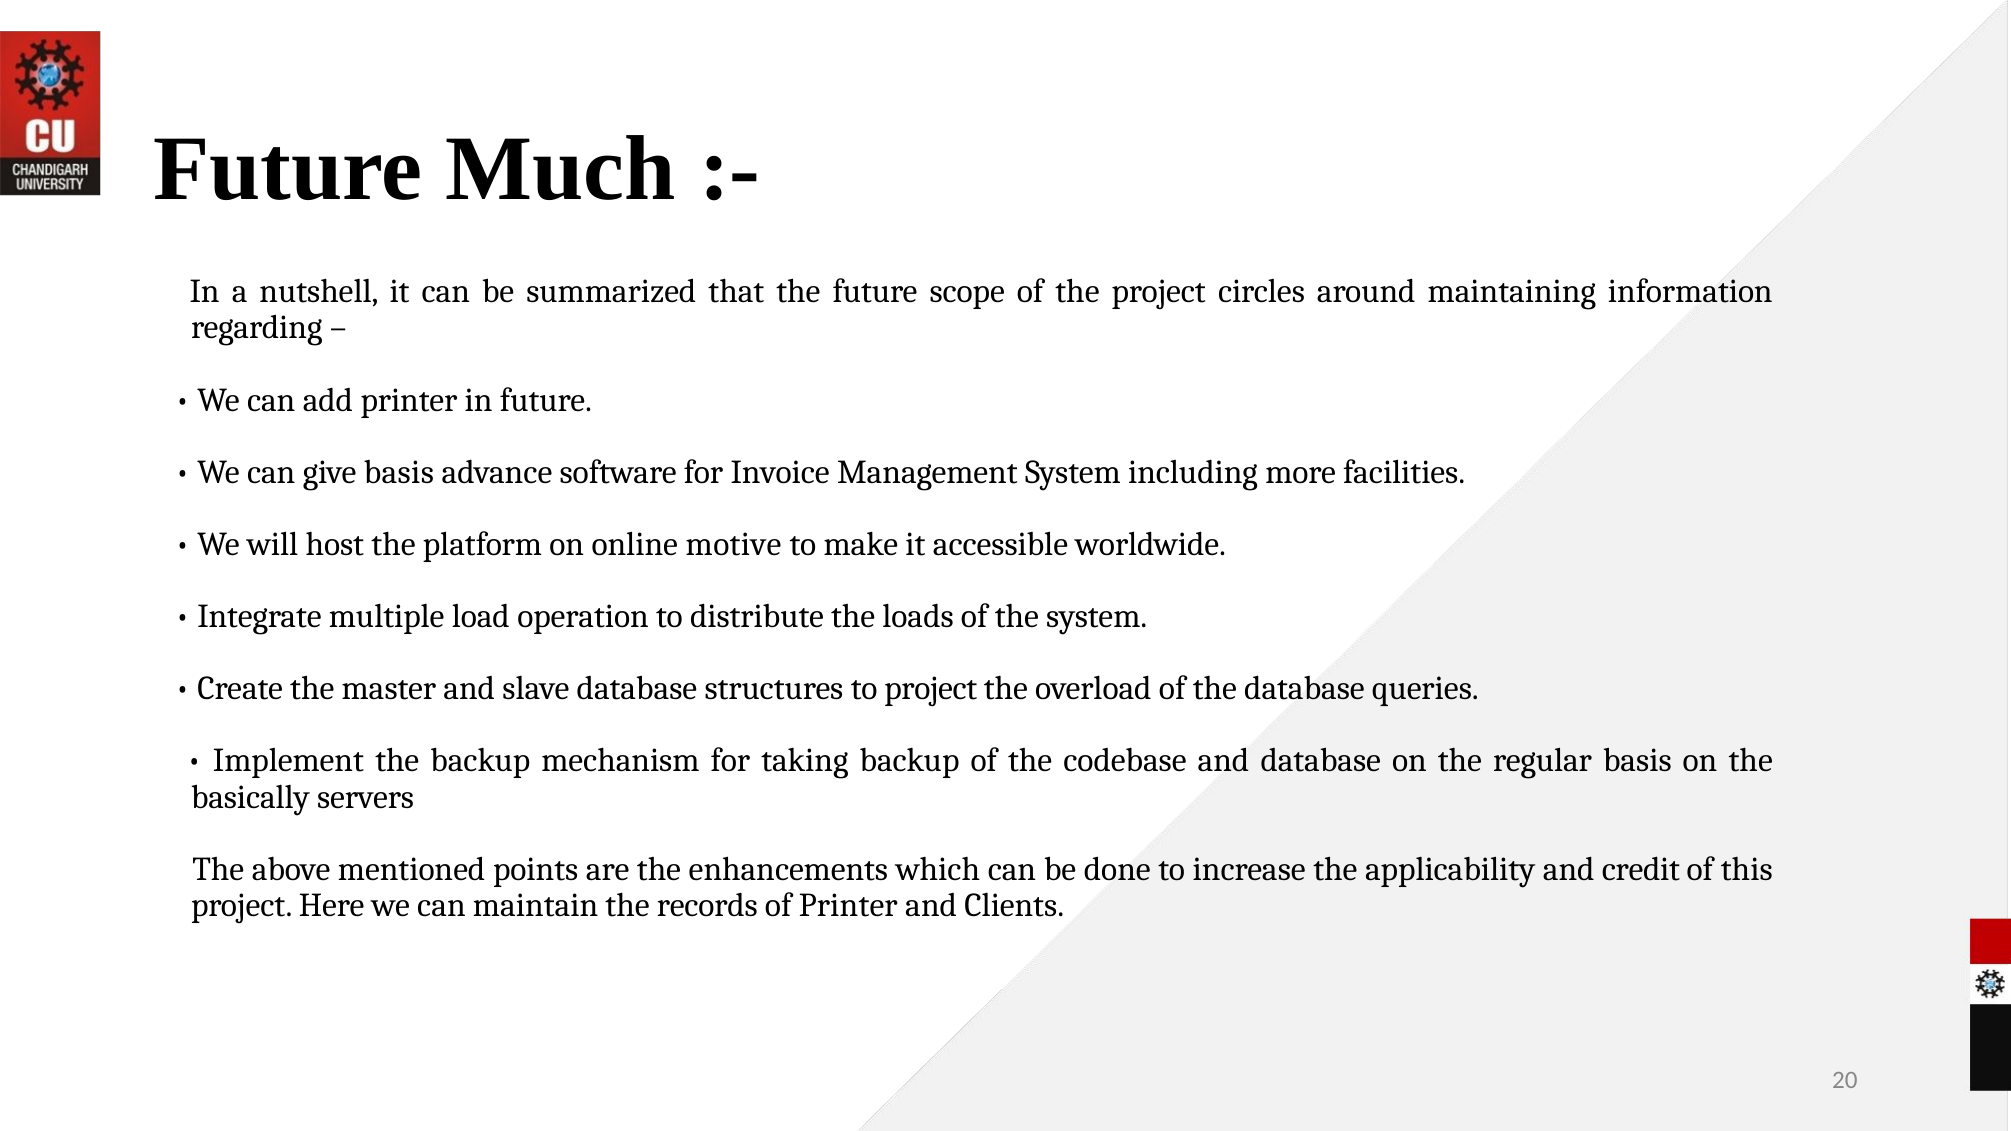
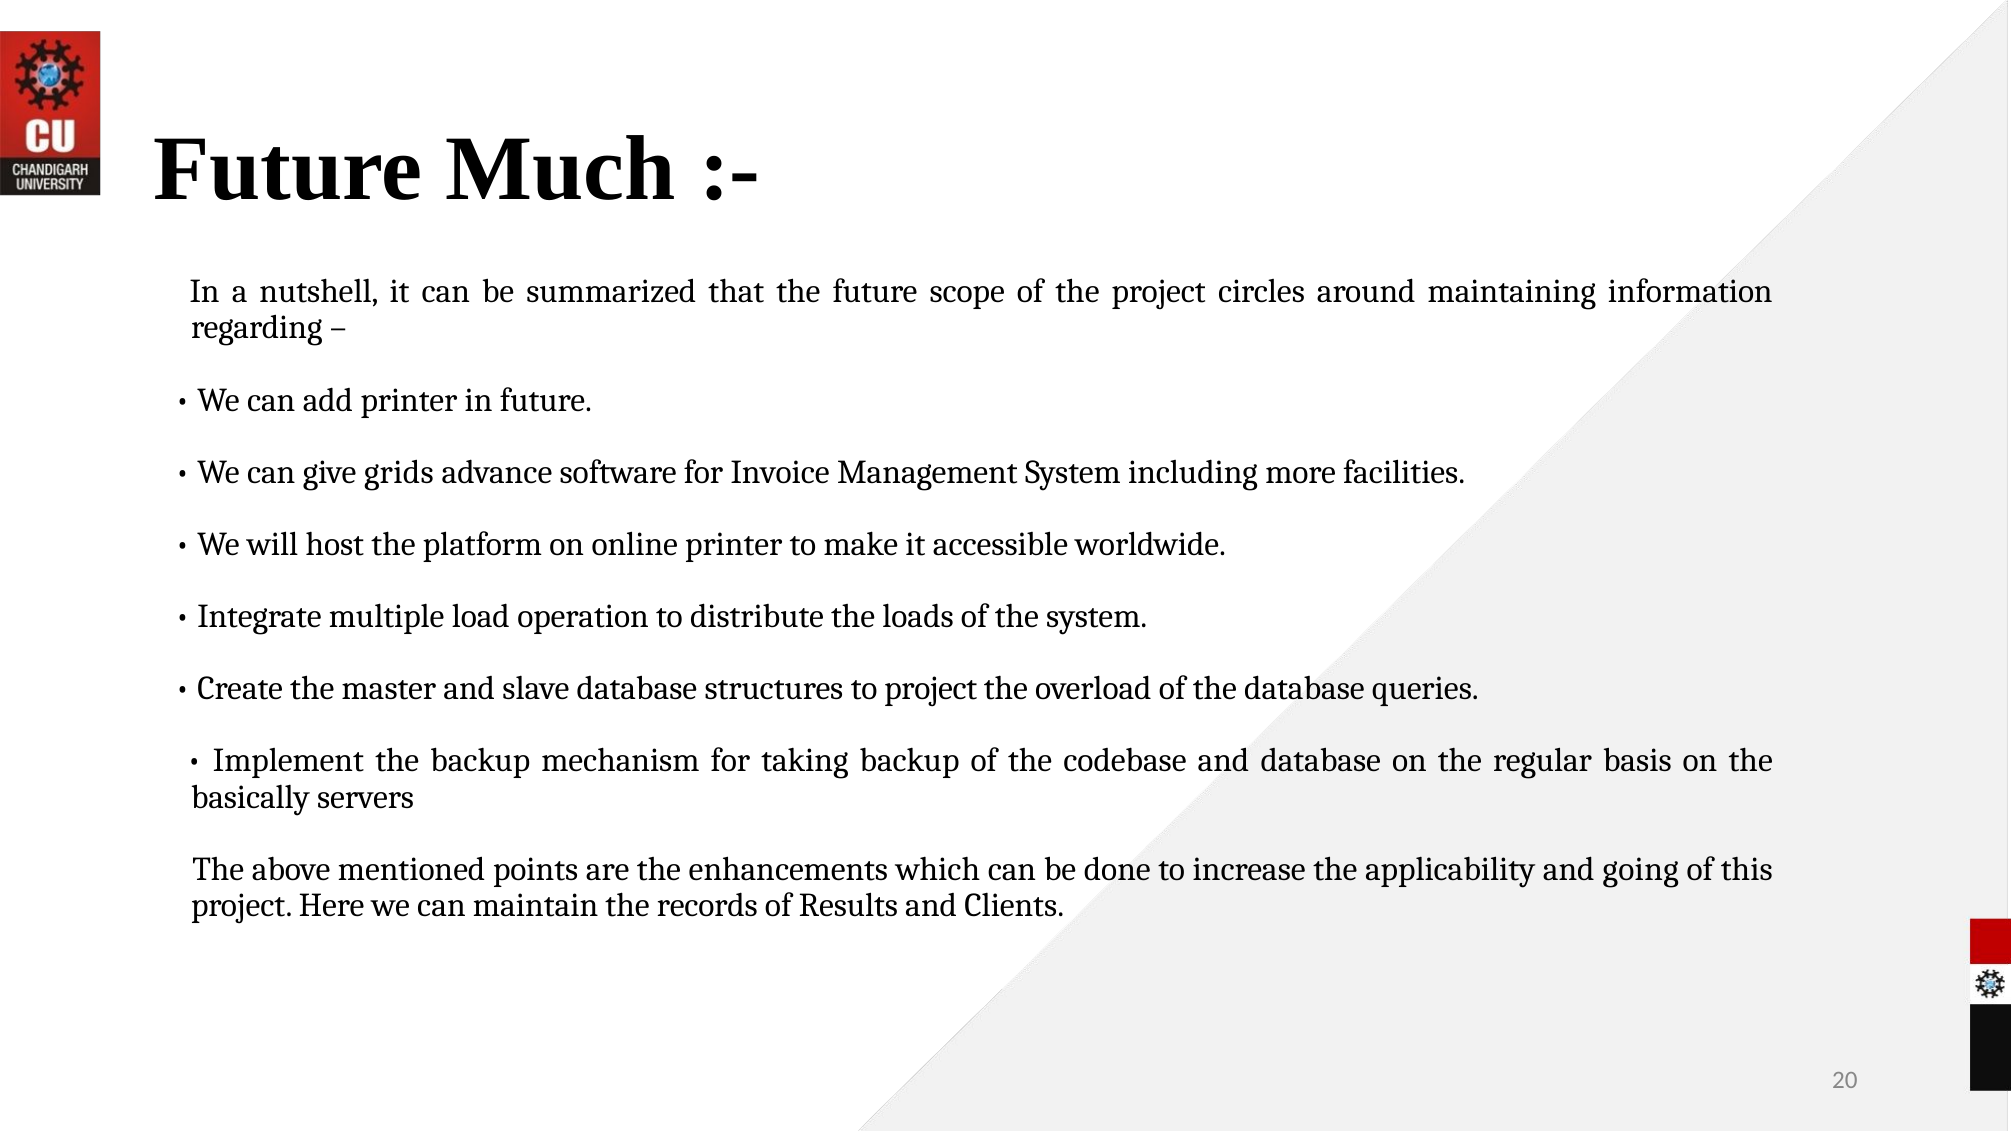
give basis: basis -> grids
online motive: motive -> printer
credit: credit -> going
of Printer: Printer -> Results
